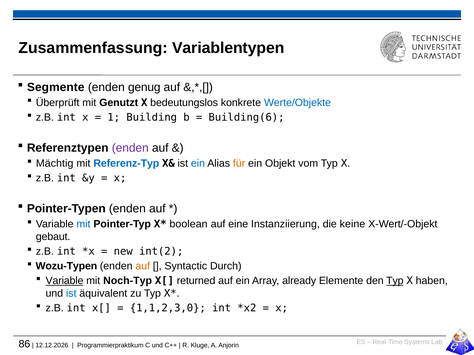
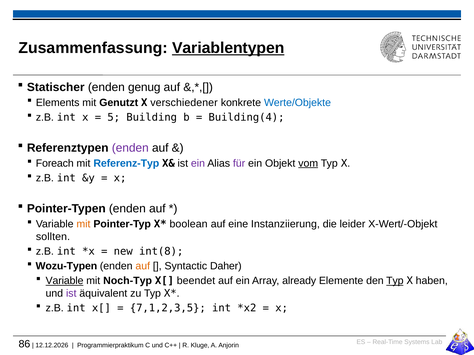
Variablentypen underline: none -> present
Segmente: Segmente -> Statischer
Überprüft: Überprüft -> Elements
bedeutungslos: bedeutungslos -> verschiedener
1: 1 -> 5
Building(6: Building(6 -> Building(4
Mächtig: Mächtig -> Foreach
ein at (198, 164) colour: blue -> purple
für colour: orange -> purple
vom underline: none -> present
mit at (83, 224) colour: blue -> orange
keine: keine -> leider
gebaut: gebaut -> sollten
int(2: int(2 -> int(8
Durch: Durch -> Daher
returned: returned -> beendet
ist at (71, 294) colour: blue -> purple
1,1,2,3,0: 1,1,2,3,0 -> 7,1,2,3,5
